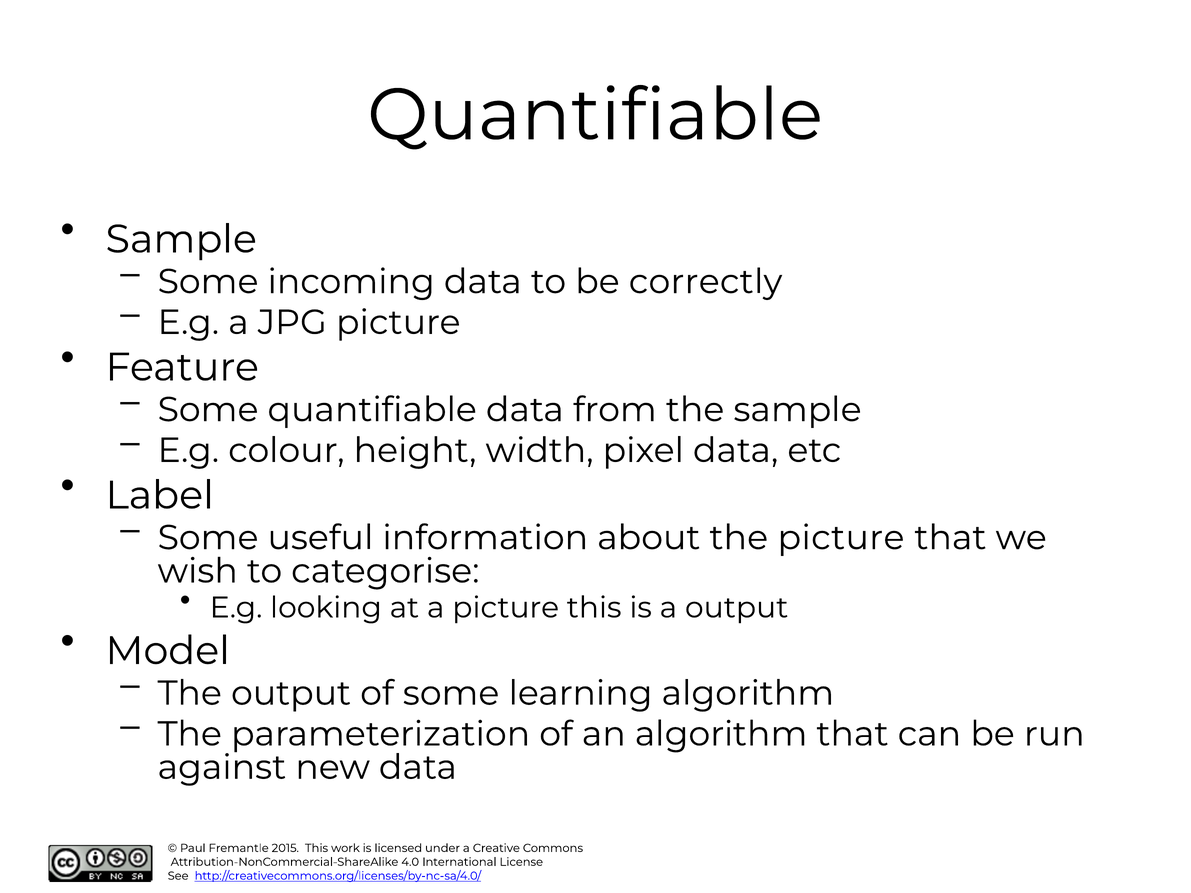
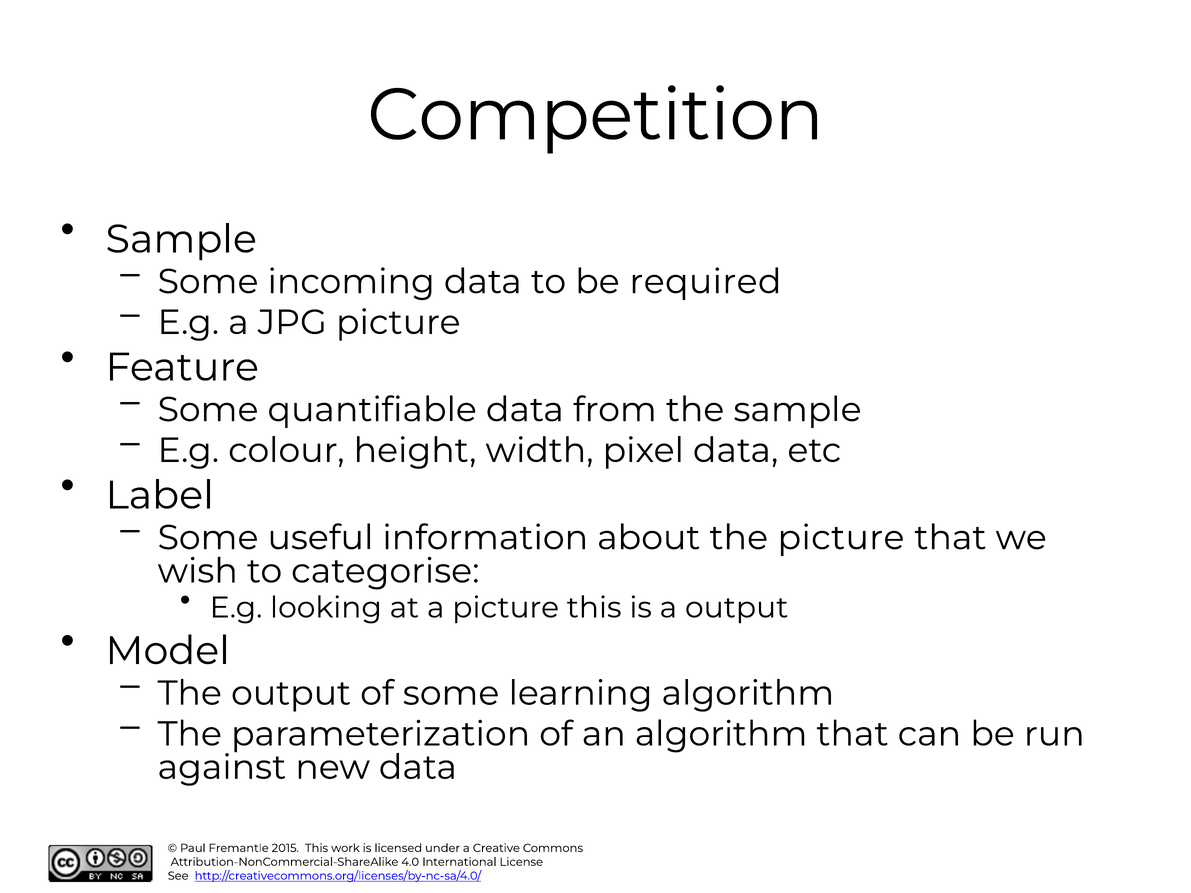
Quantifiable at (595, 115): Quantifiable -> Competition
correctly: correctly -> required
